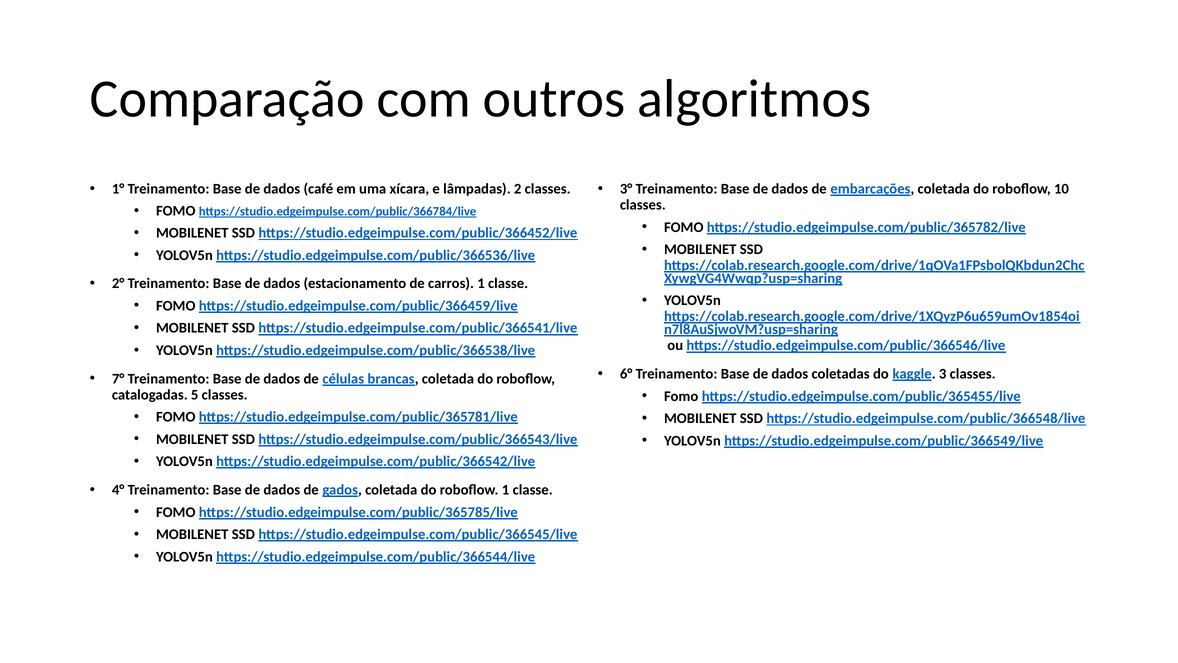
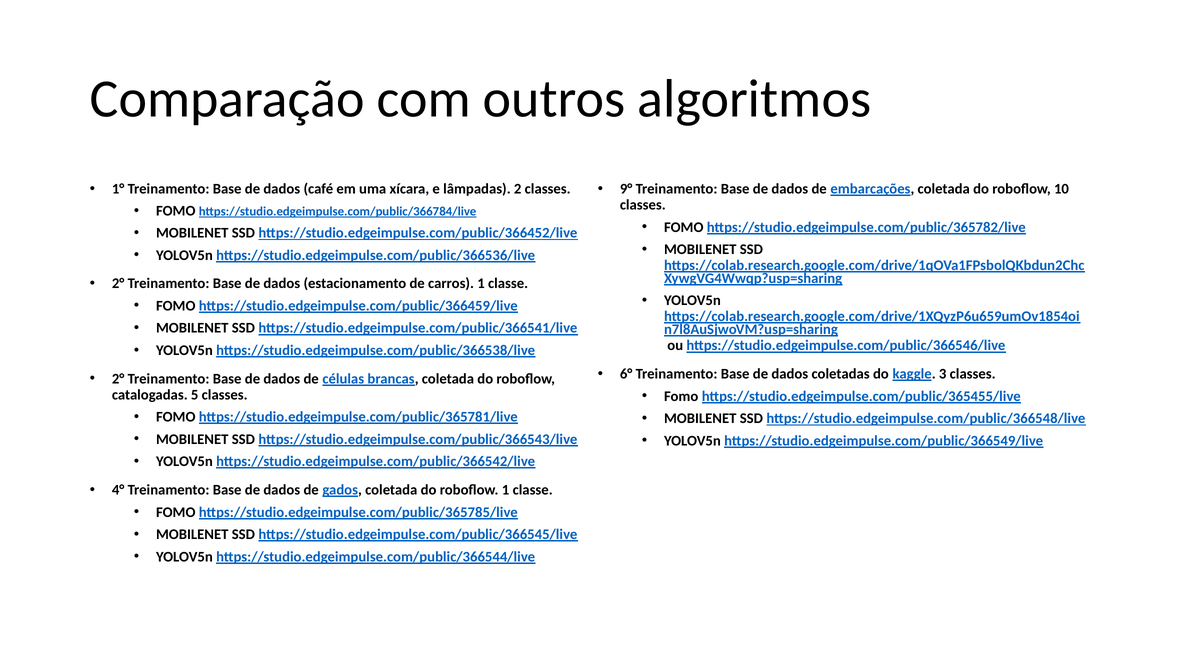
3°: 3° -> 9°
7° at (118, 379): 7° -> 2°
